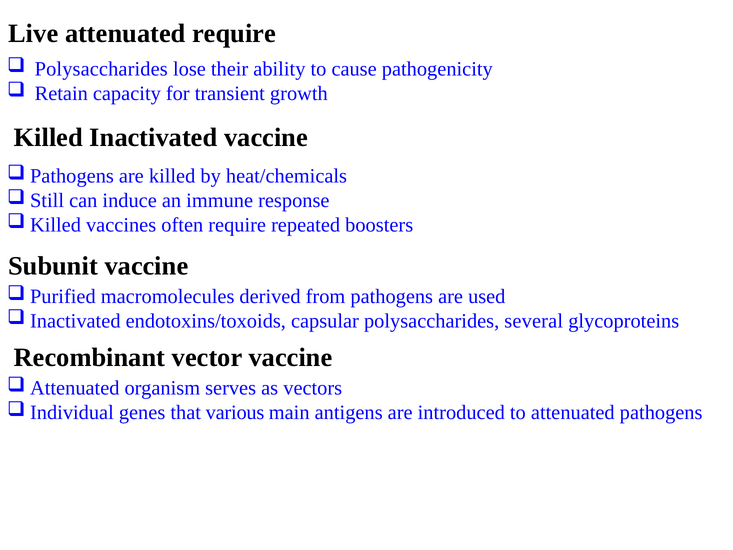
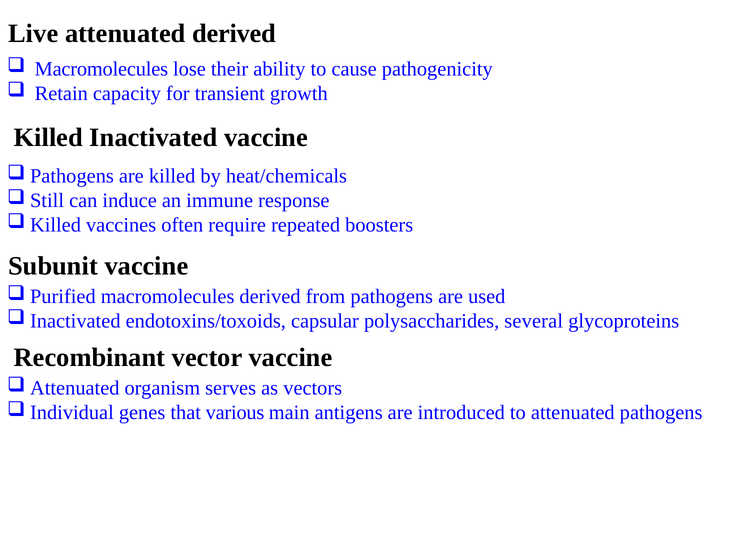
attenuated require: require -> derived
Polysaccharides at (101, 69): Polysaccharides -> Macromolecules
